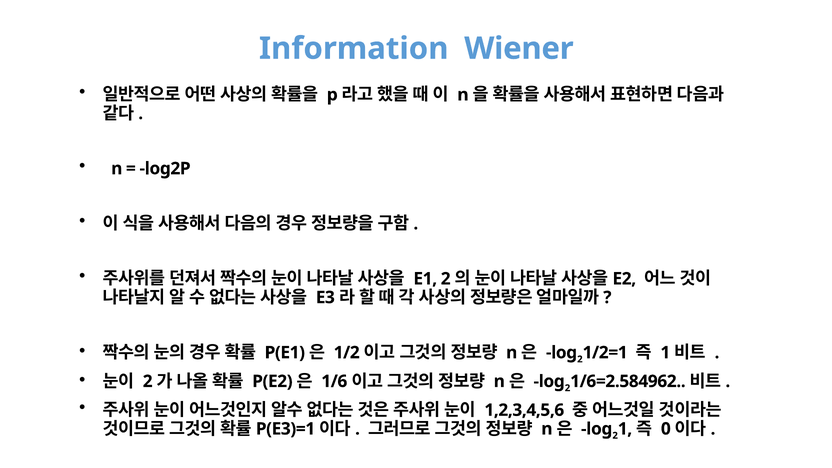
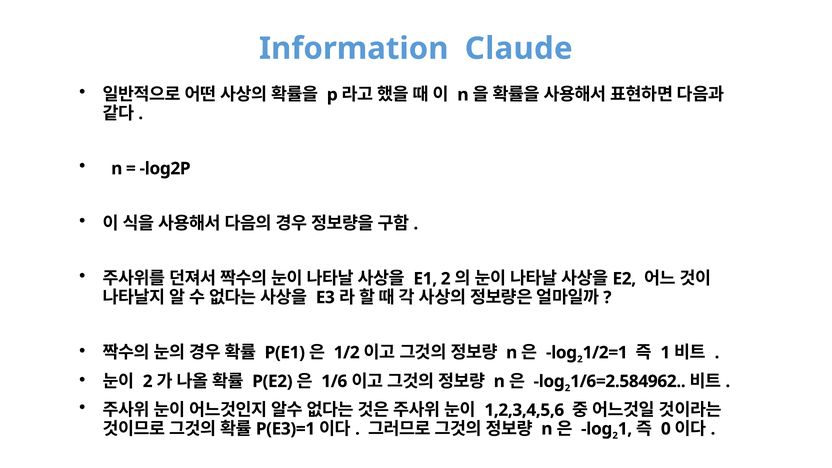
Wiener: Wiener -> Claude
